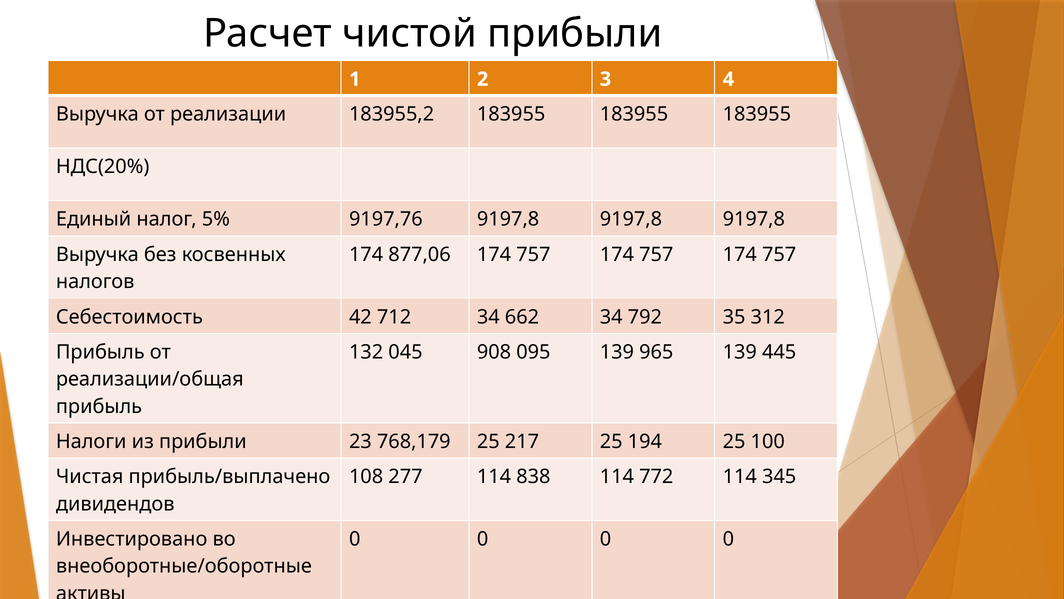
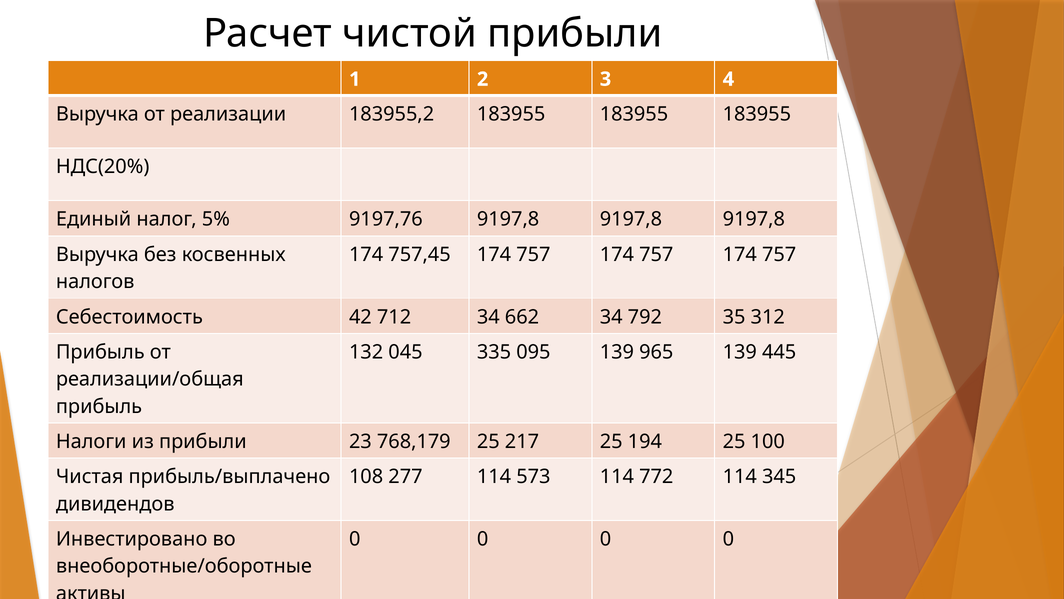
877,06: 877,06 -> 757,45
908: 908 -> 335
838: 838 -> 573
